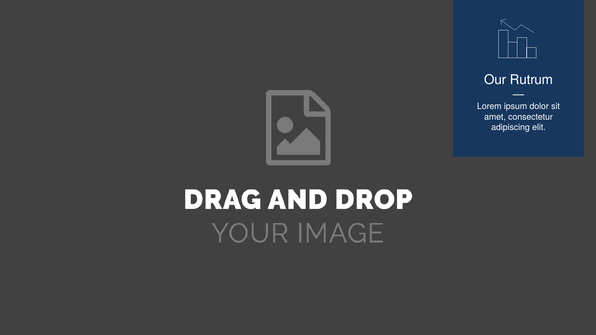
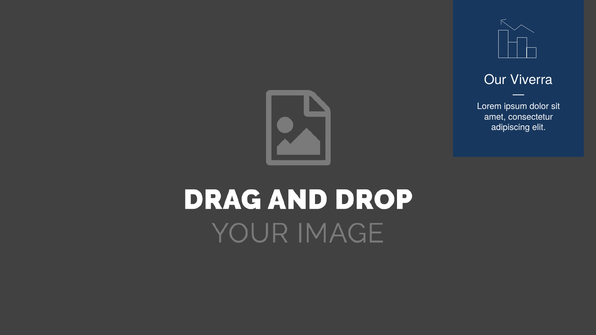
Rutrum: Rutrum -> Viverra
